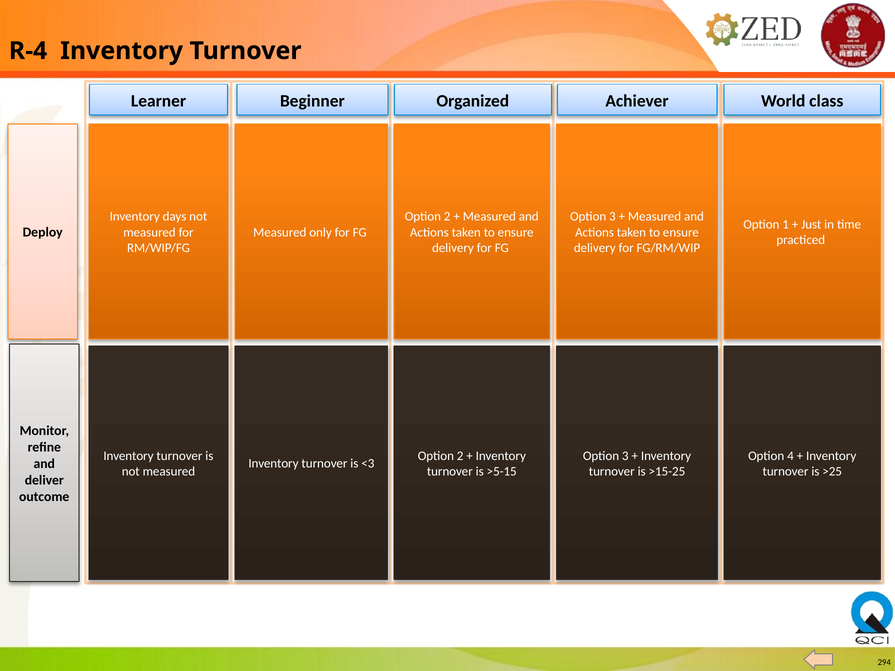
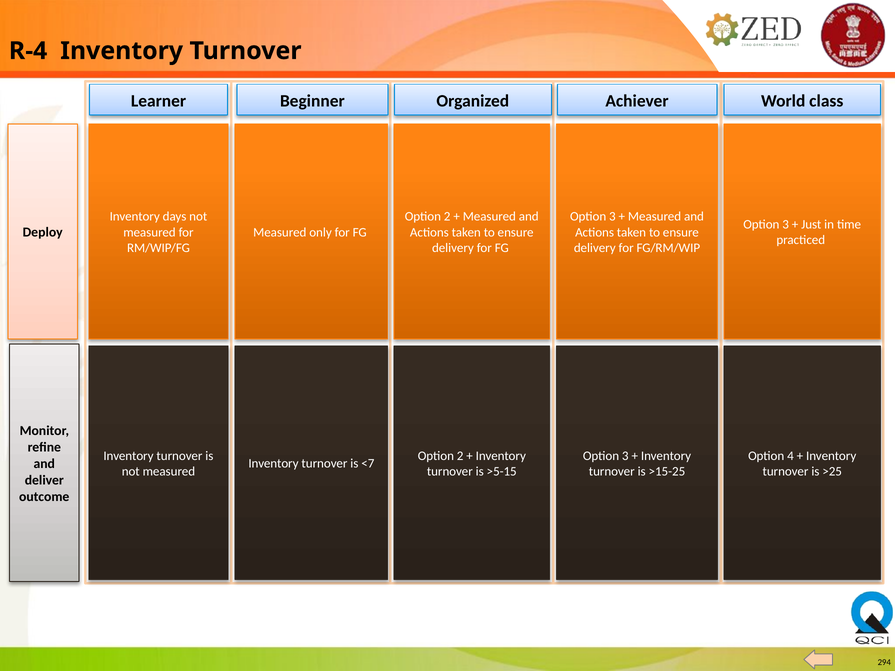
1 at (786, 225): 1 -> 3
<3: <3 -> <7
